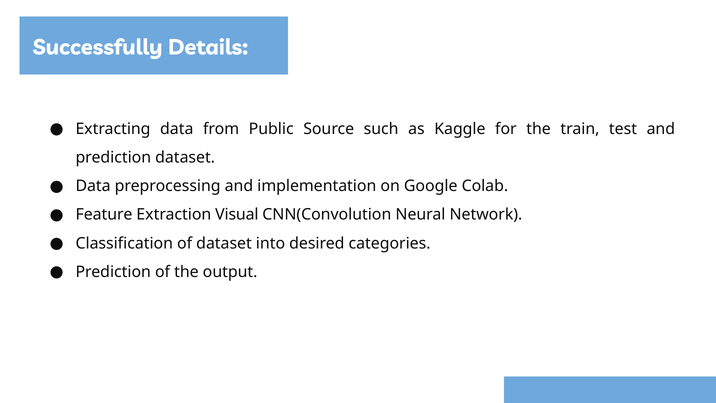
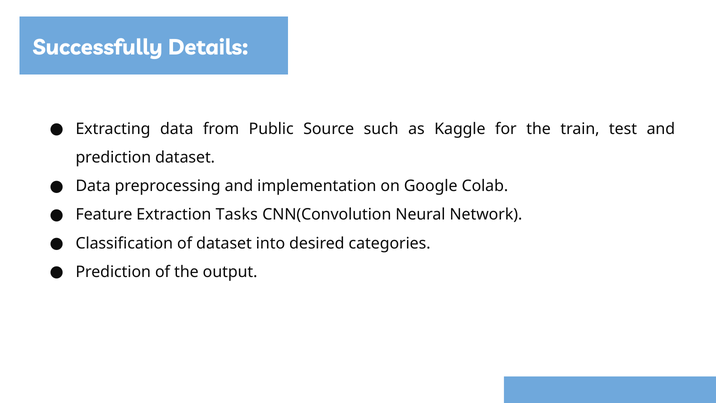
Visual: Visual -> Tasks
